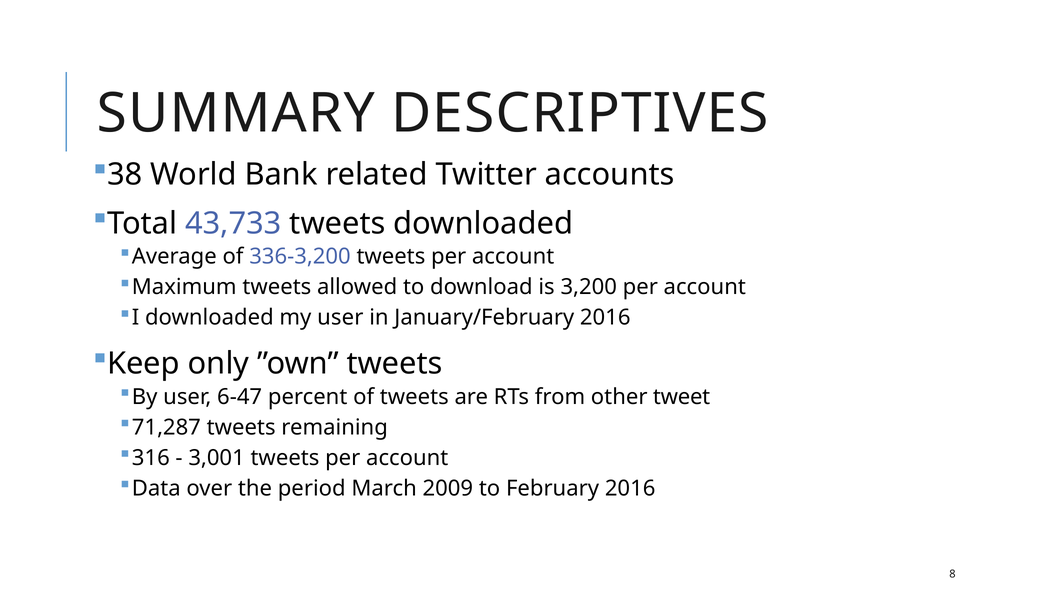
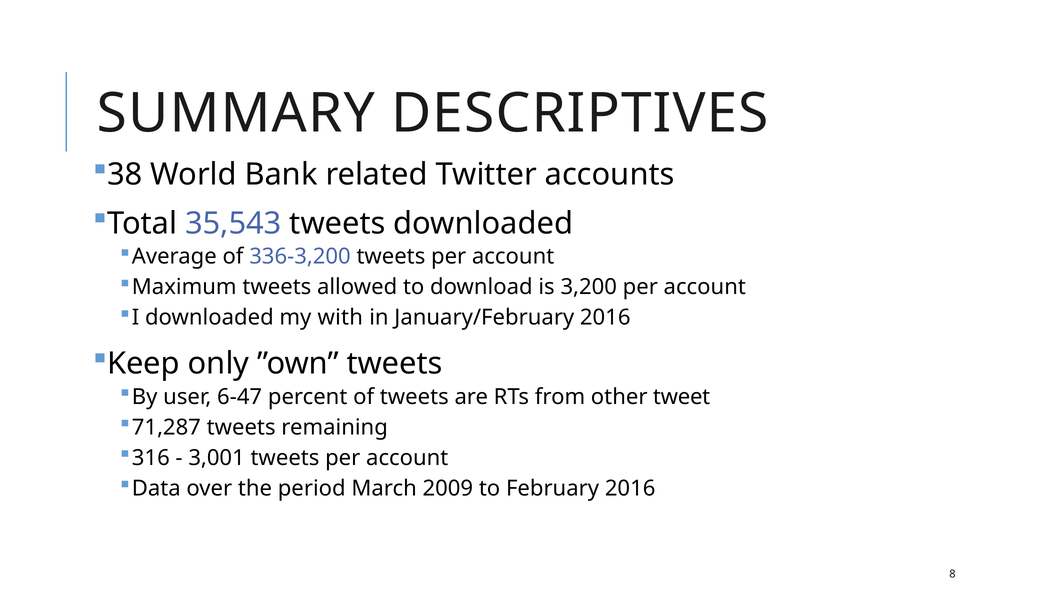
43,733: 43,733 -> 35,543
my user: user -> with
